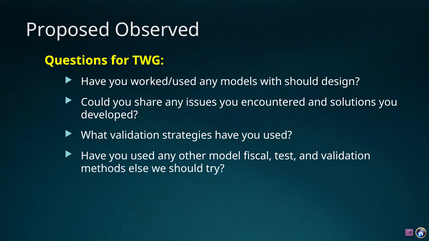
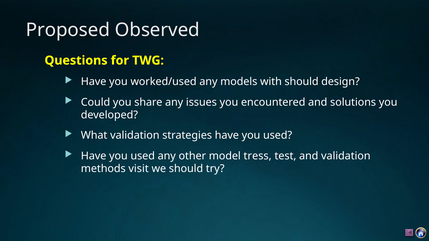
fiscal: fiscal -> tress
else: else -> visit
